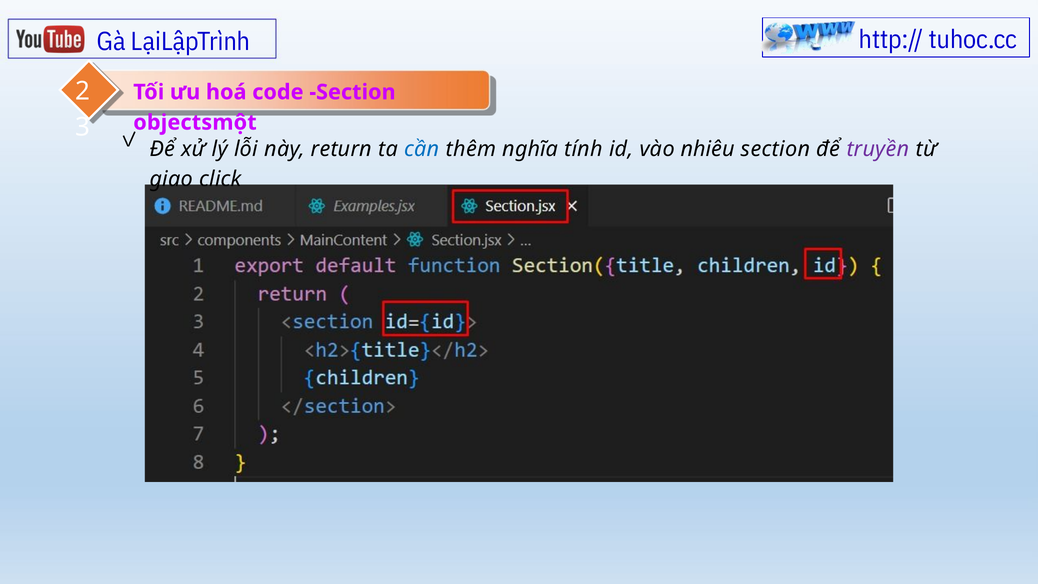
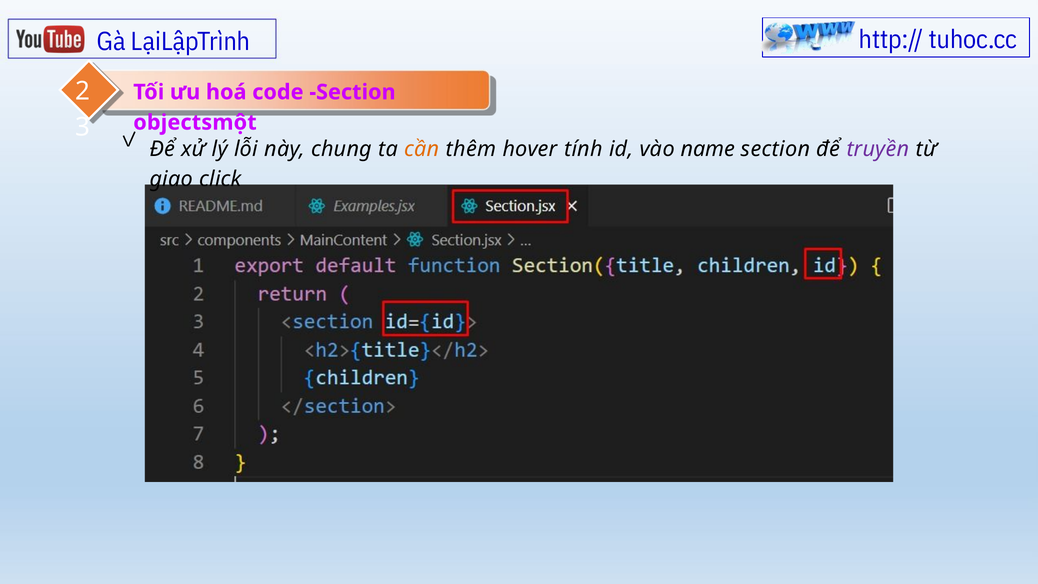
return: return -> chung
cần colour: blue -> orange
nghĩa: nghĩa -> hover
nhiêu: nhiêu -> name
